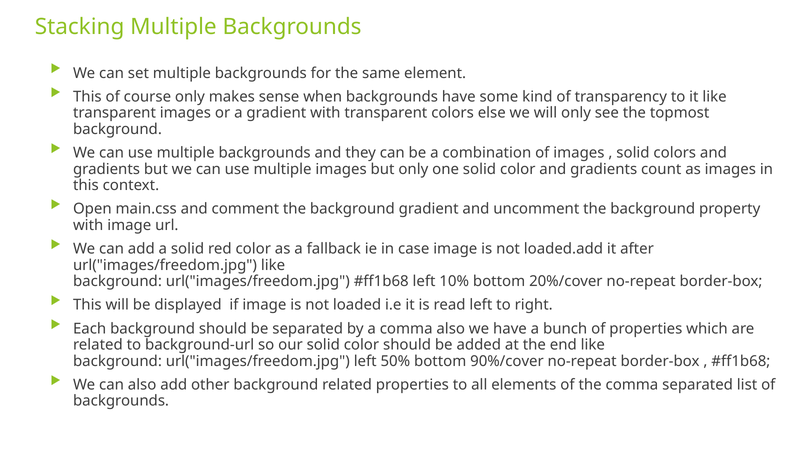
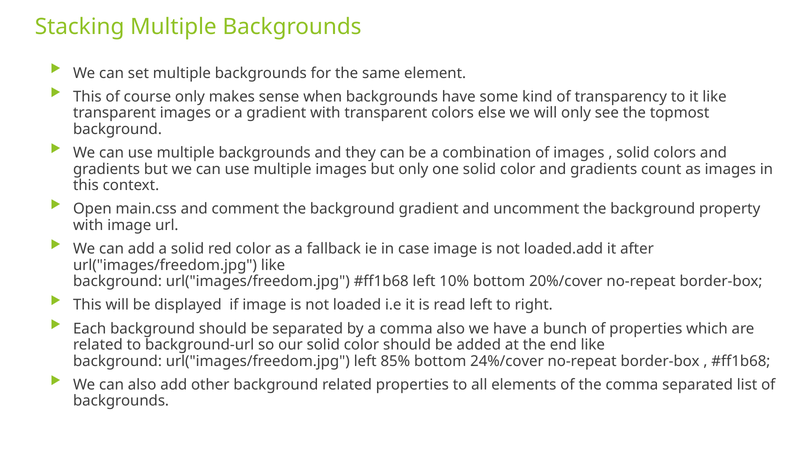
50%: 50% -> 85%
90%/cover: 90%/cover -> 24%/cover
